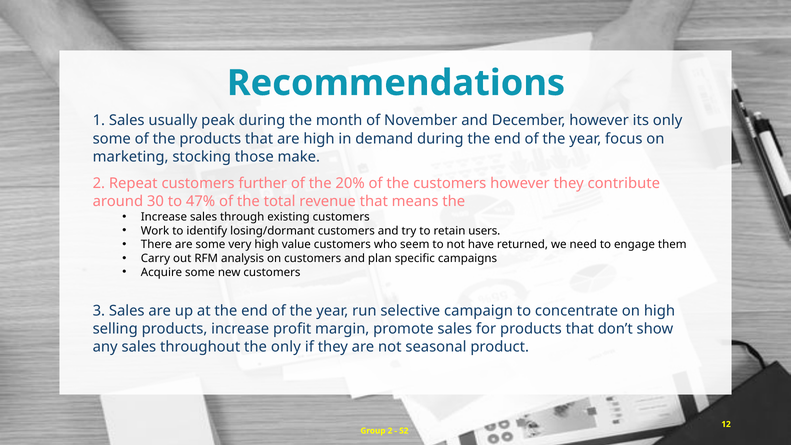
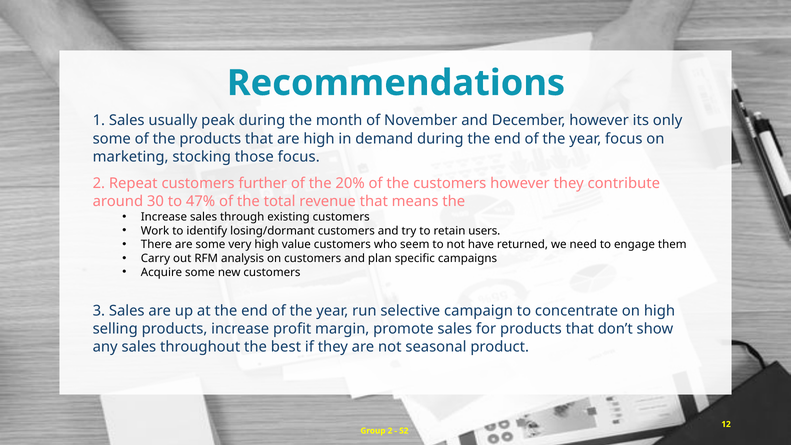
those make: make -> focus
the only: only -> best
